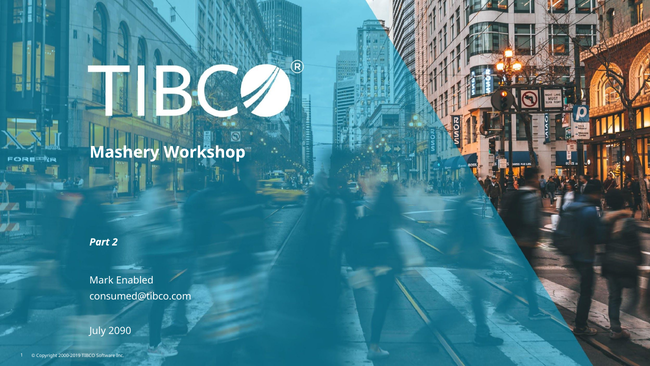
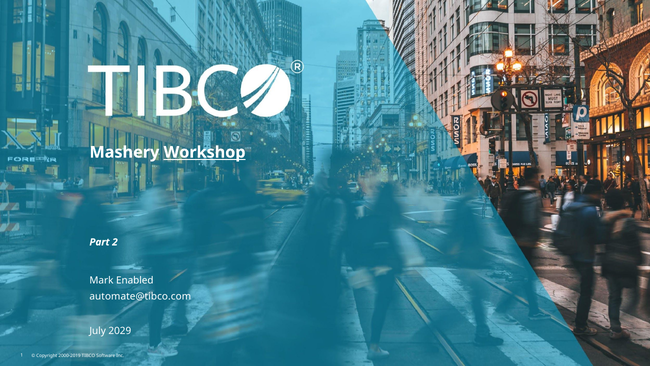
Workshop underline: none -> present
consumed@tibco.com: consumed@tibco.com -> automate@tibco.com
2090: 2090 -> 2029
